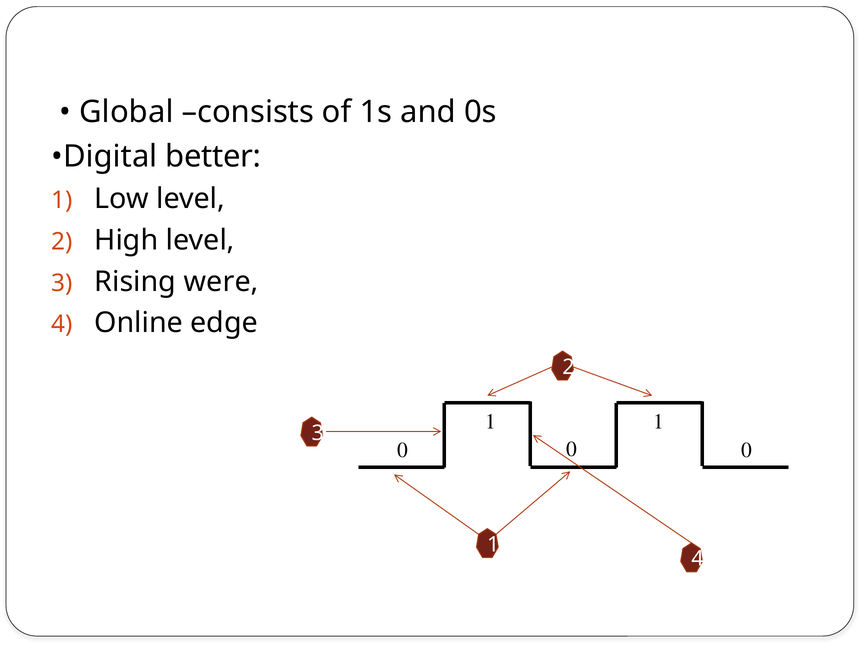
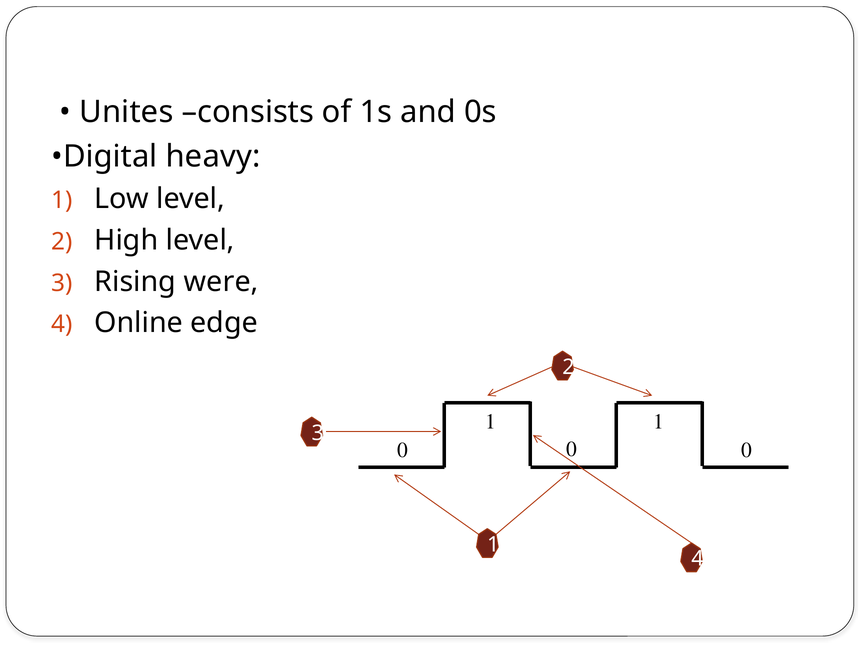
Global: Global -> Unites
better: better -> heavy
